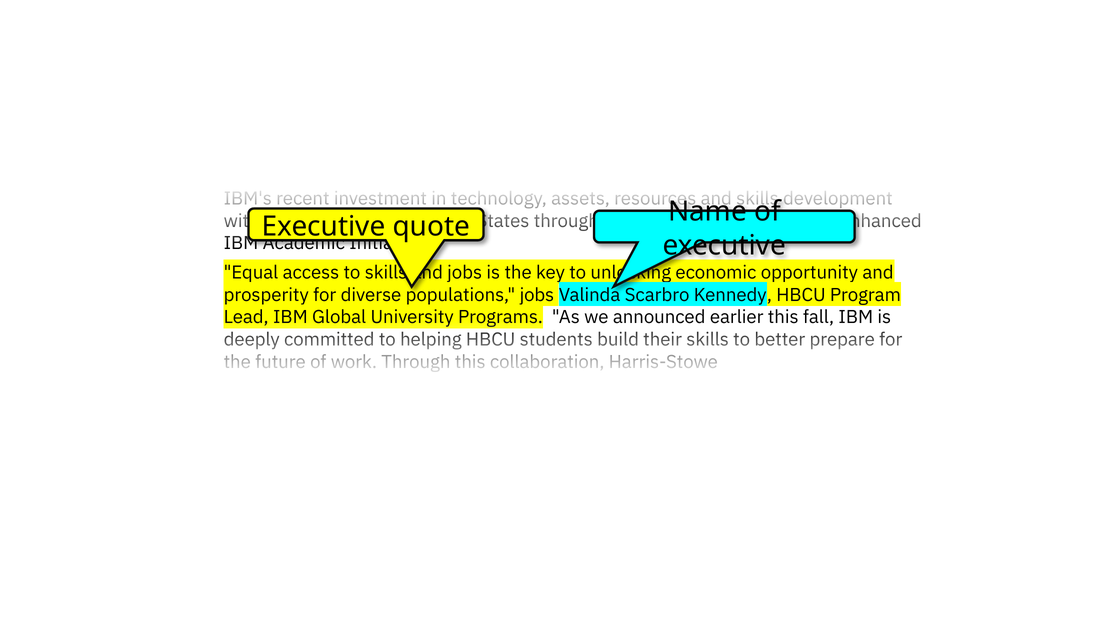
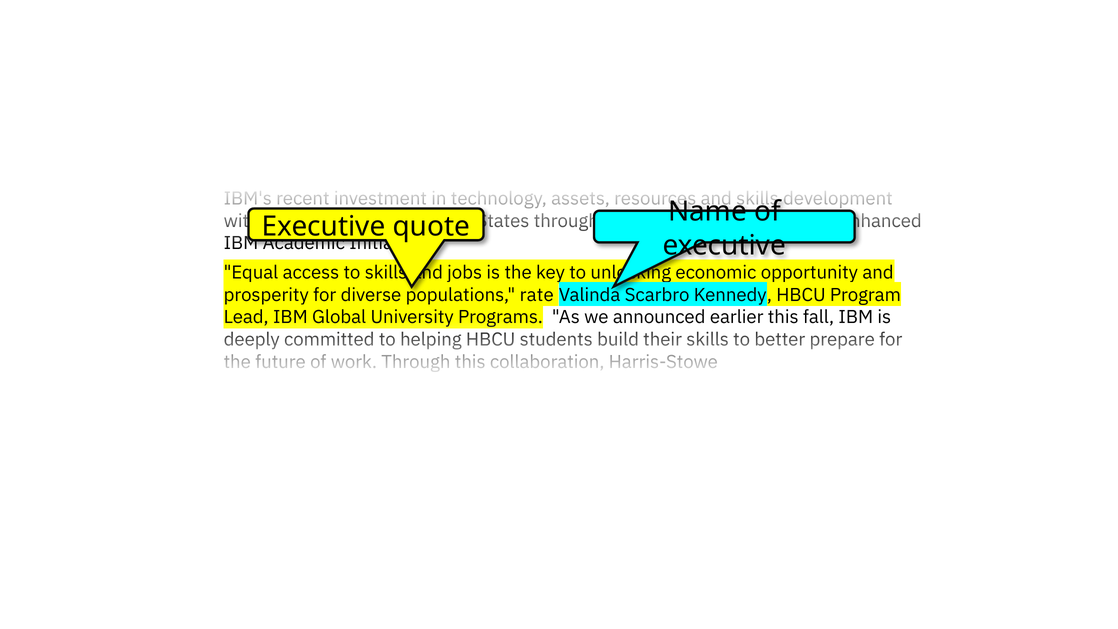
jobs at (537, 295): jobs -> rate
